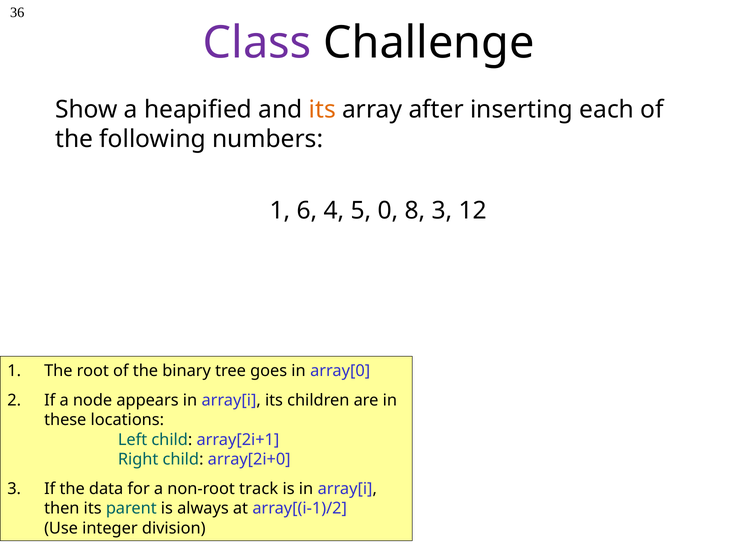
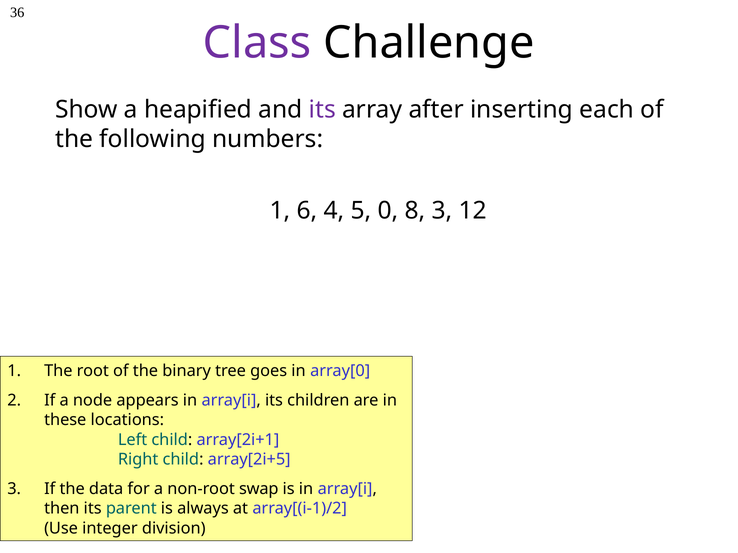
its at (322, 110) colour: orange -> purple
array[2i+0: array[2i+0 -> array[2i+5
track: track -> swap
